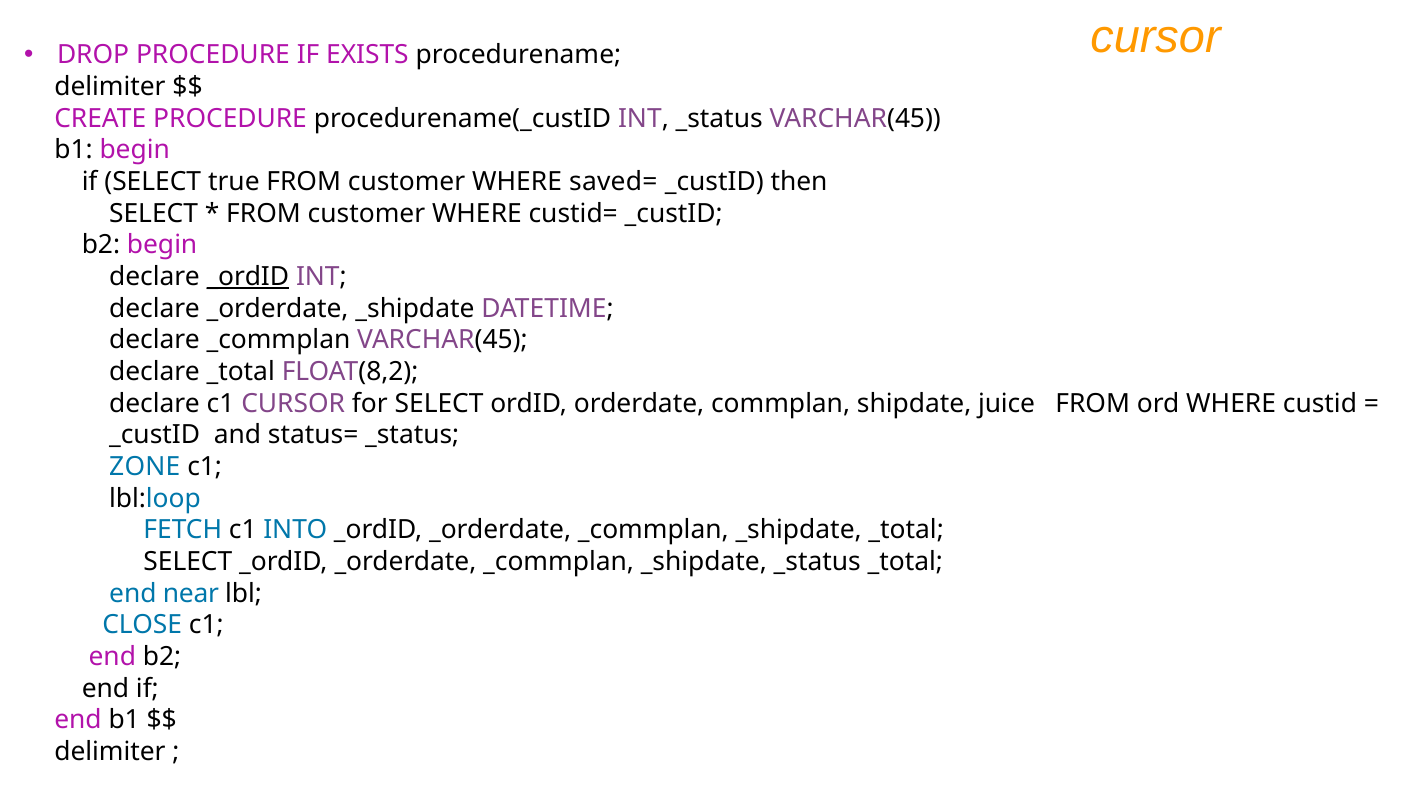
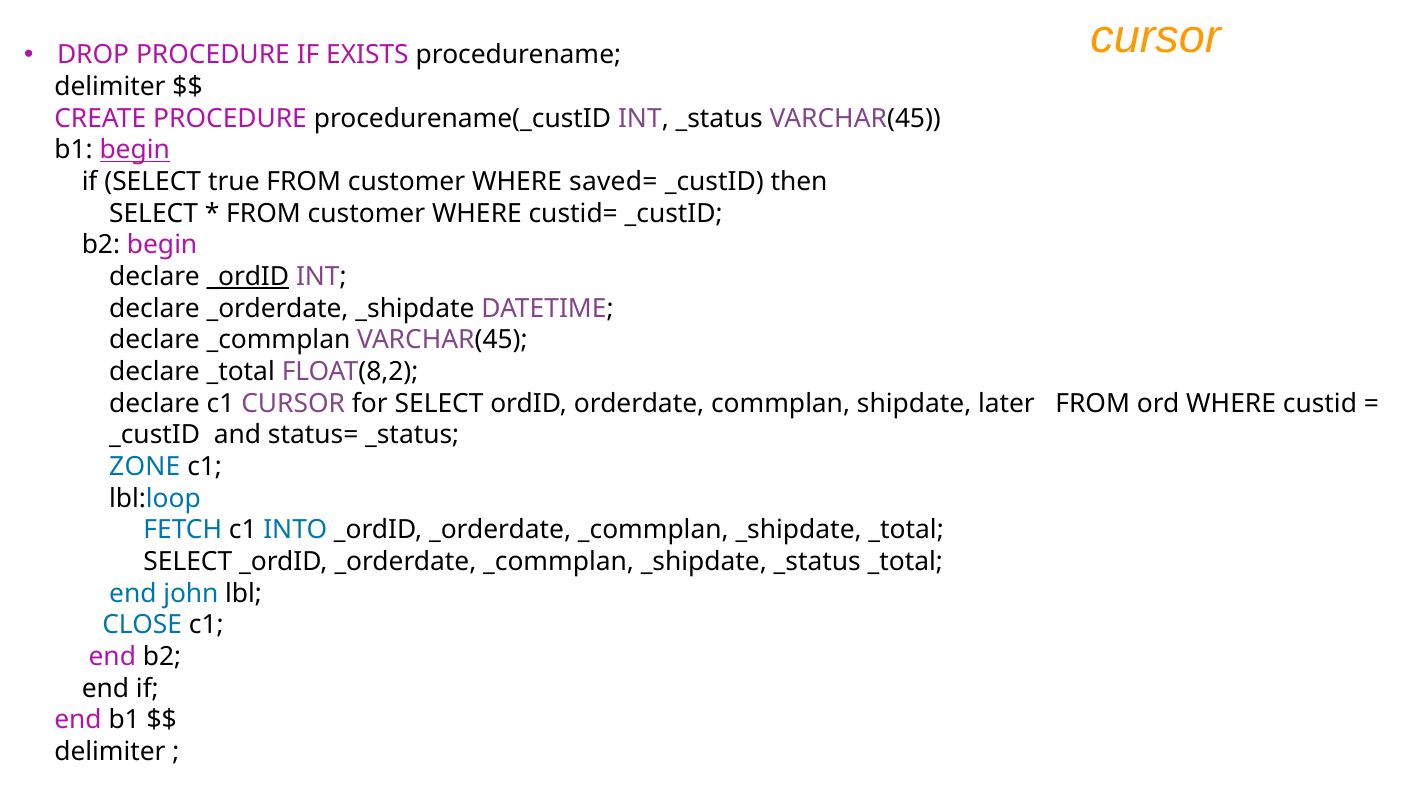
begin at (135, 150) underline: none -> present
juice: juice -> later
near: near -> john
